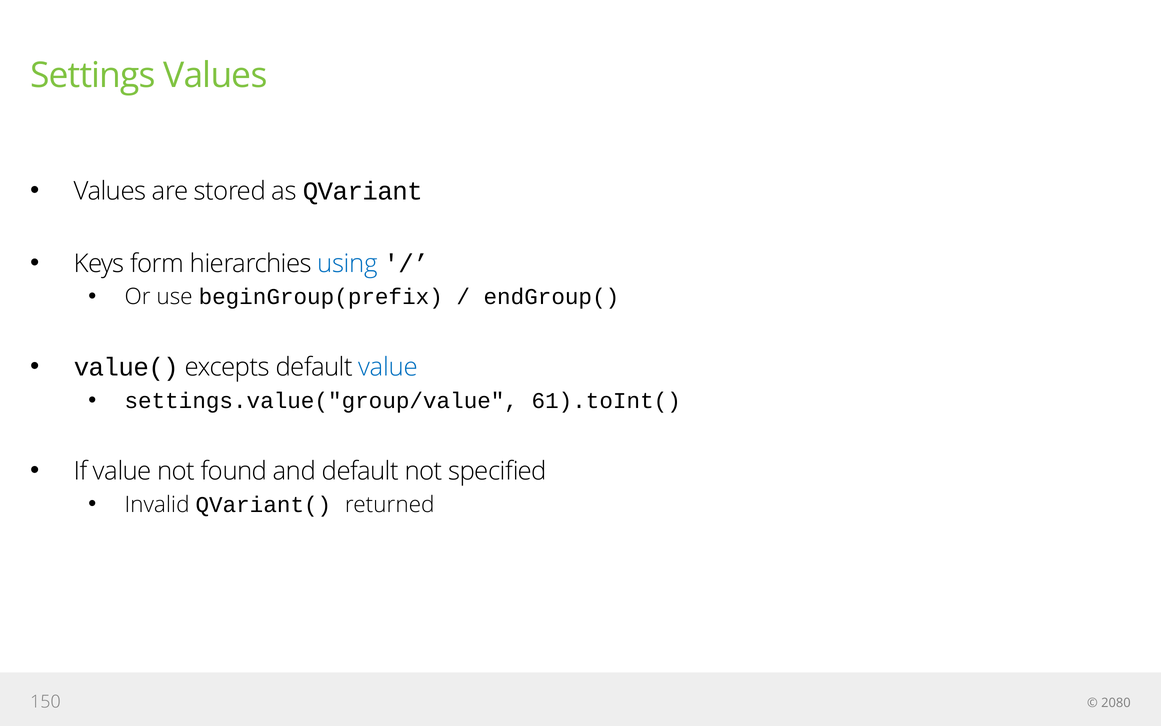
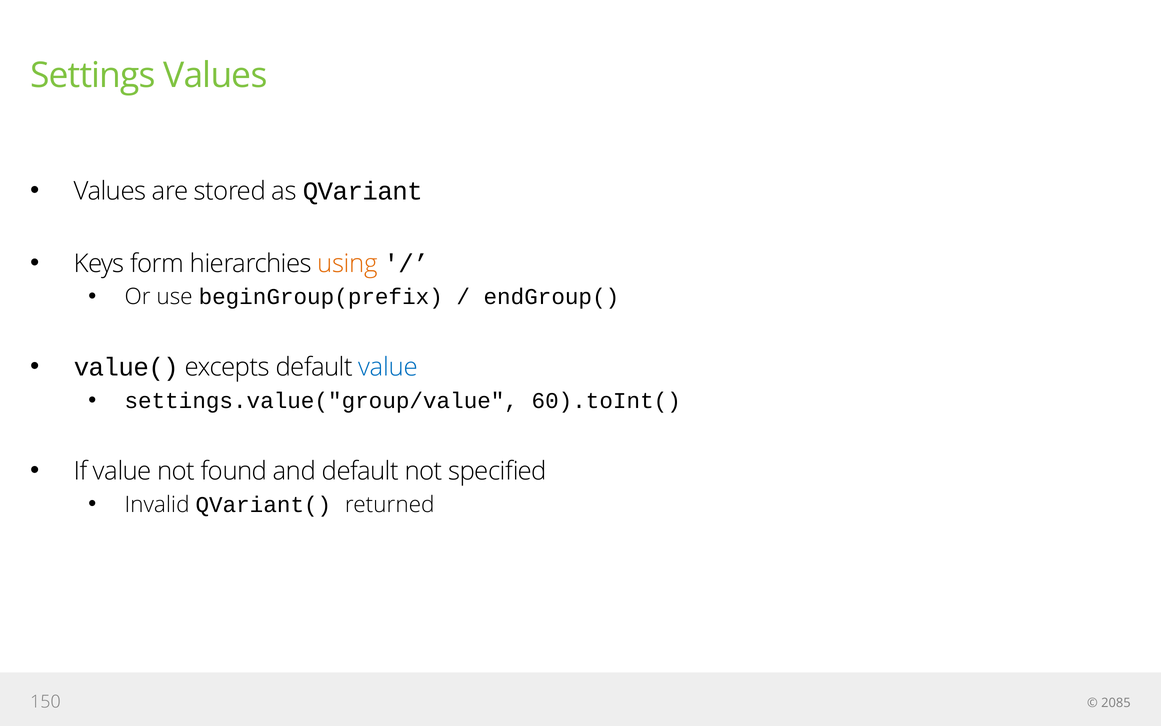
using colour: blue -> orange
61).toInt(: 61).toInt( -> 60).toInt(
2080: 2080 -> 2085
